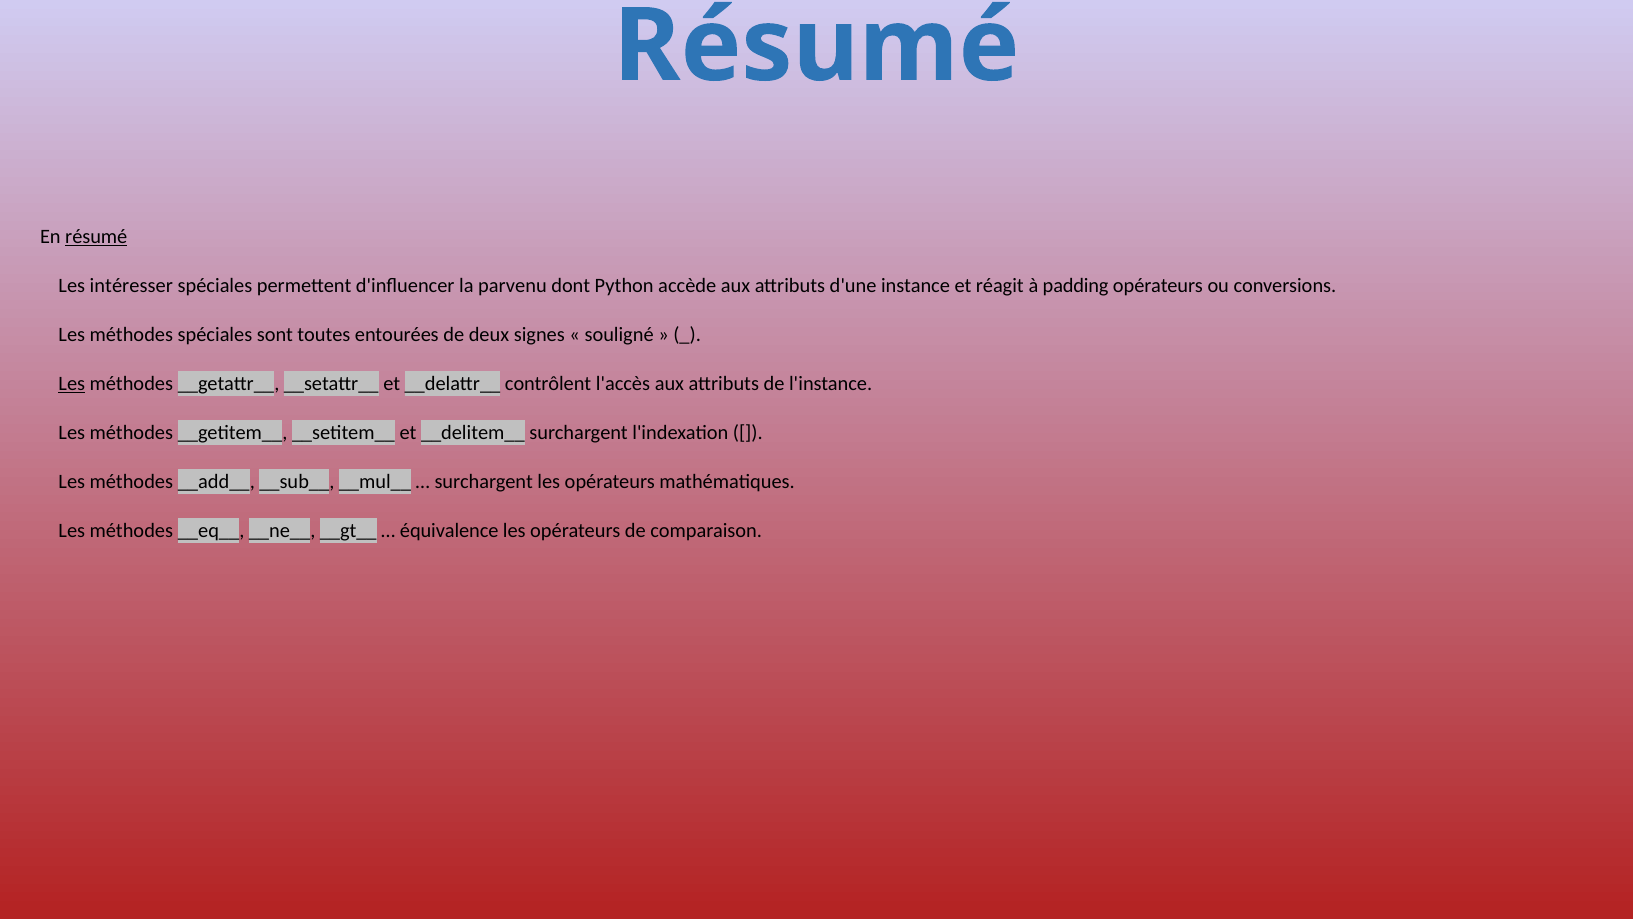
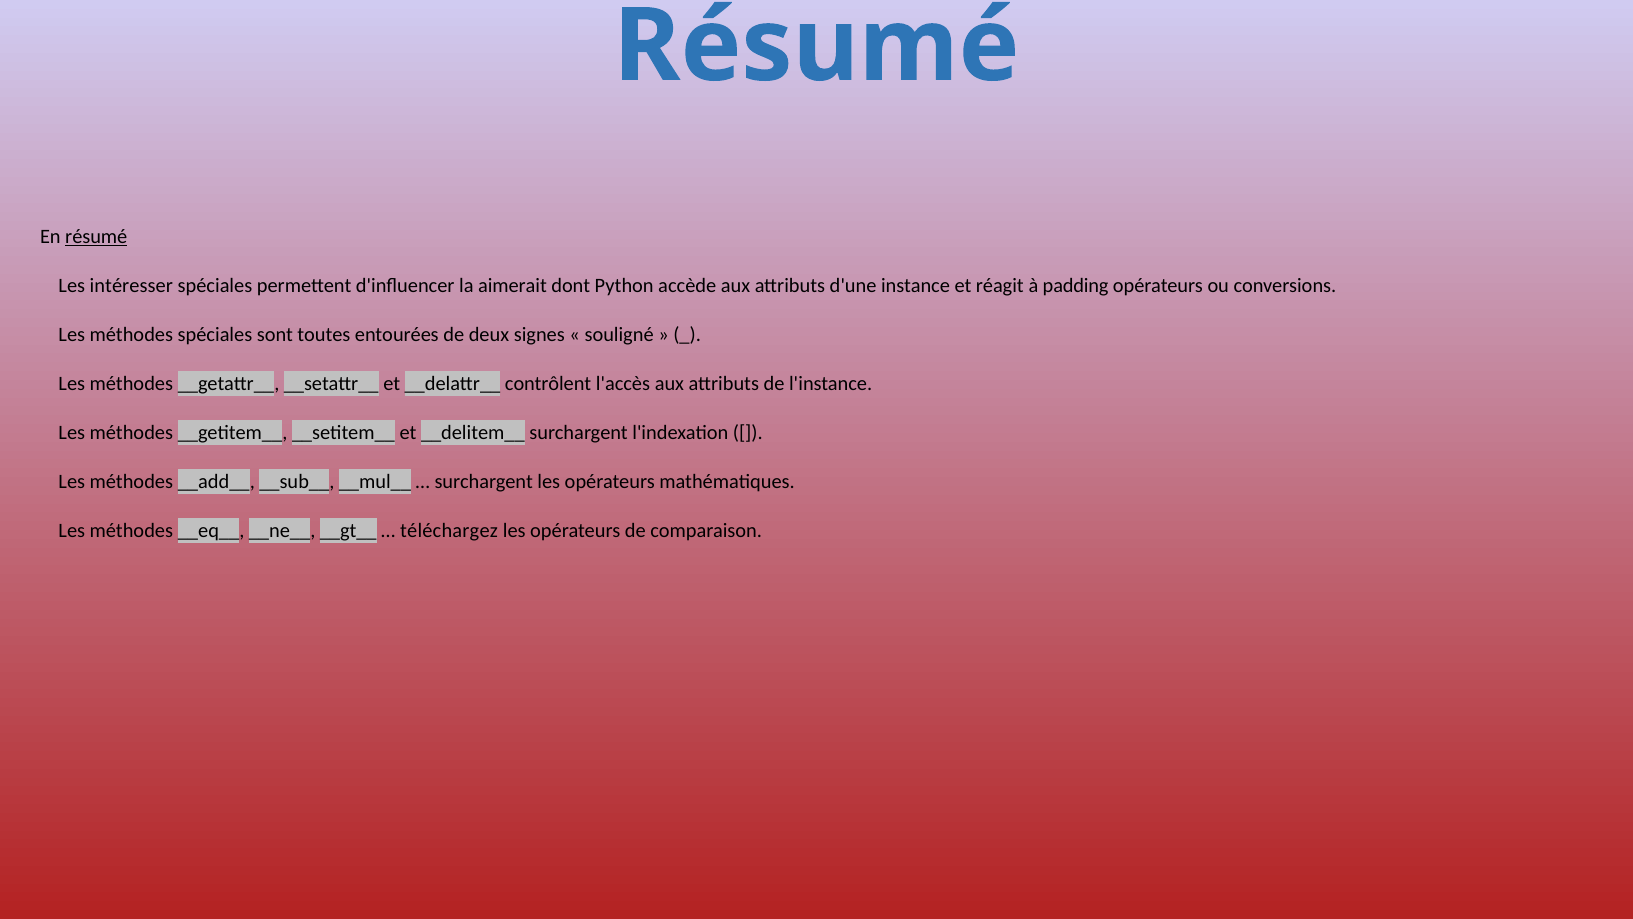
parvenu: parvenu -> aimerait
Les at (72, 384) underline: present -> none
équivalence: équivalence -> téléchargez
